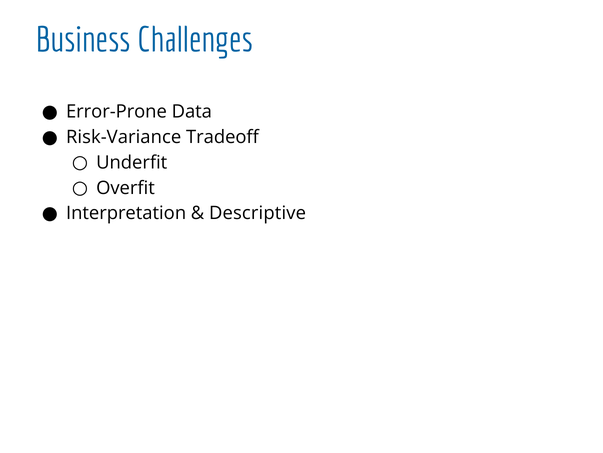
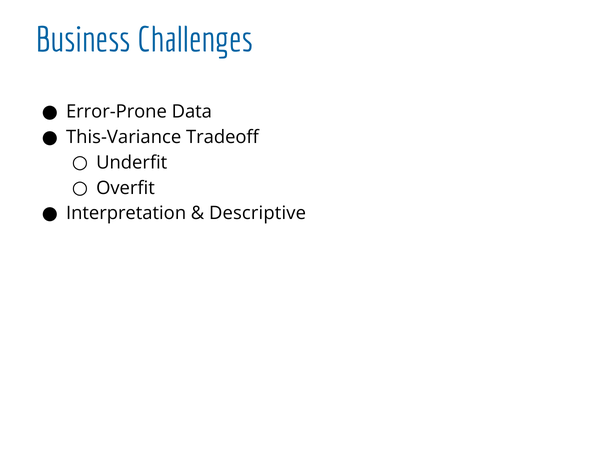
Risk-Variance: Risk-Variance -> This-Variance
